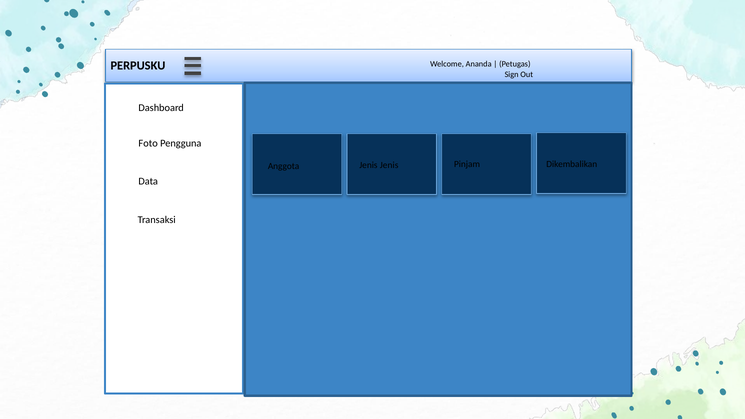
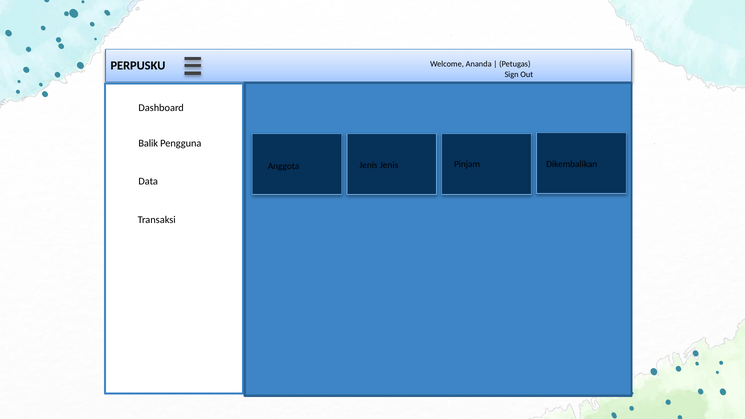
Foto: Foto -> Balik
